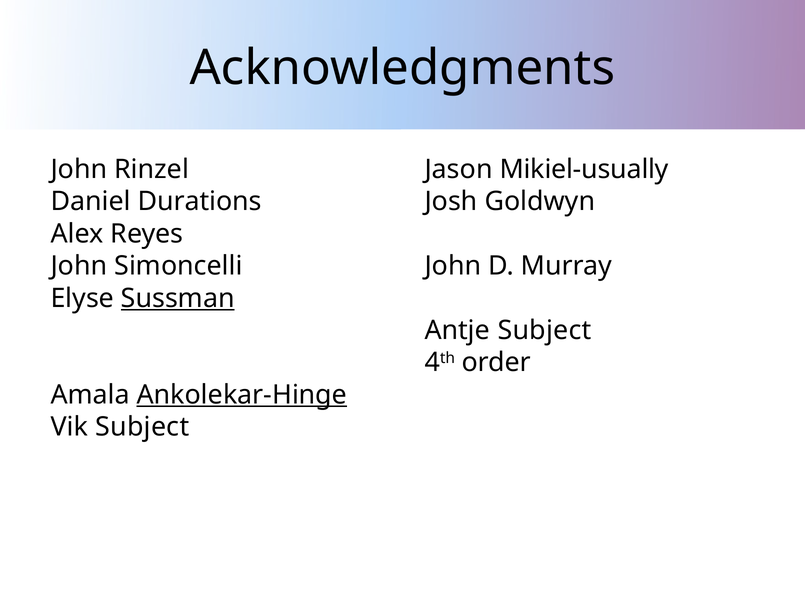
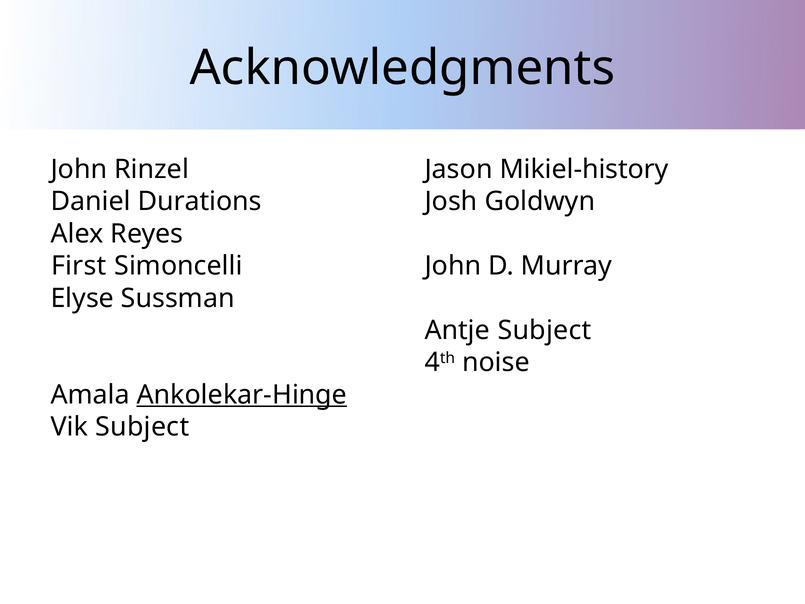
Mikiel-usually: Mikiel-usually -> Mikiel-history
John at (79, 266): John -> First
Sussman underline: present -> none
order: order -> noise
